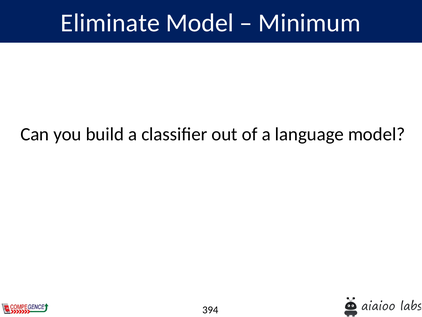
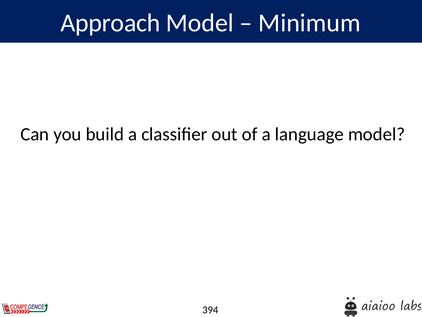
Eliminate: Eliminate -> Approach
